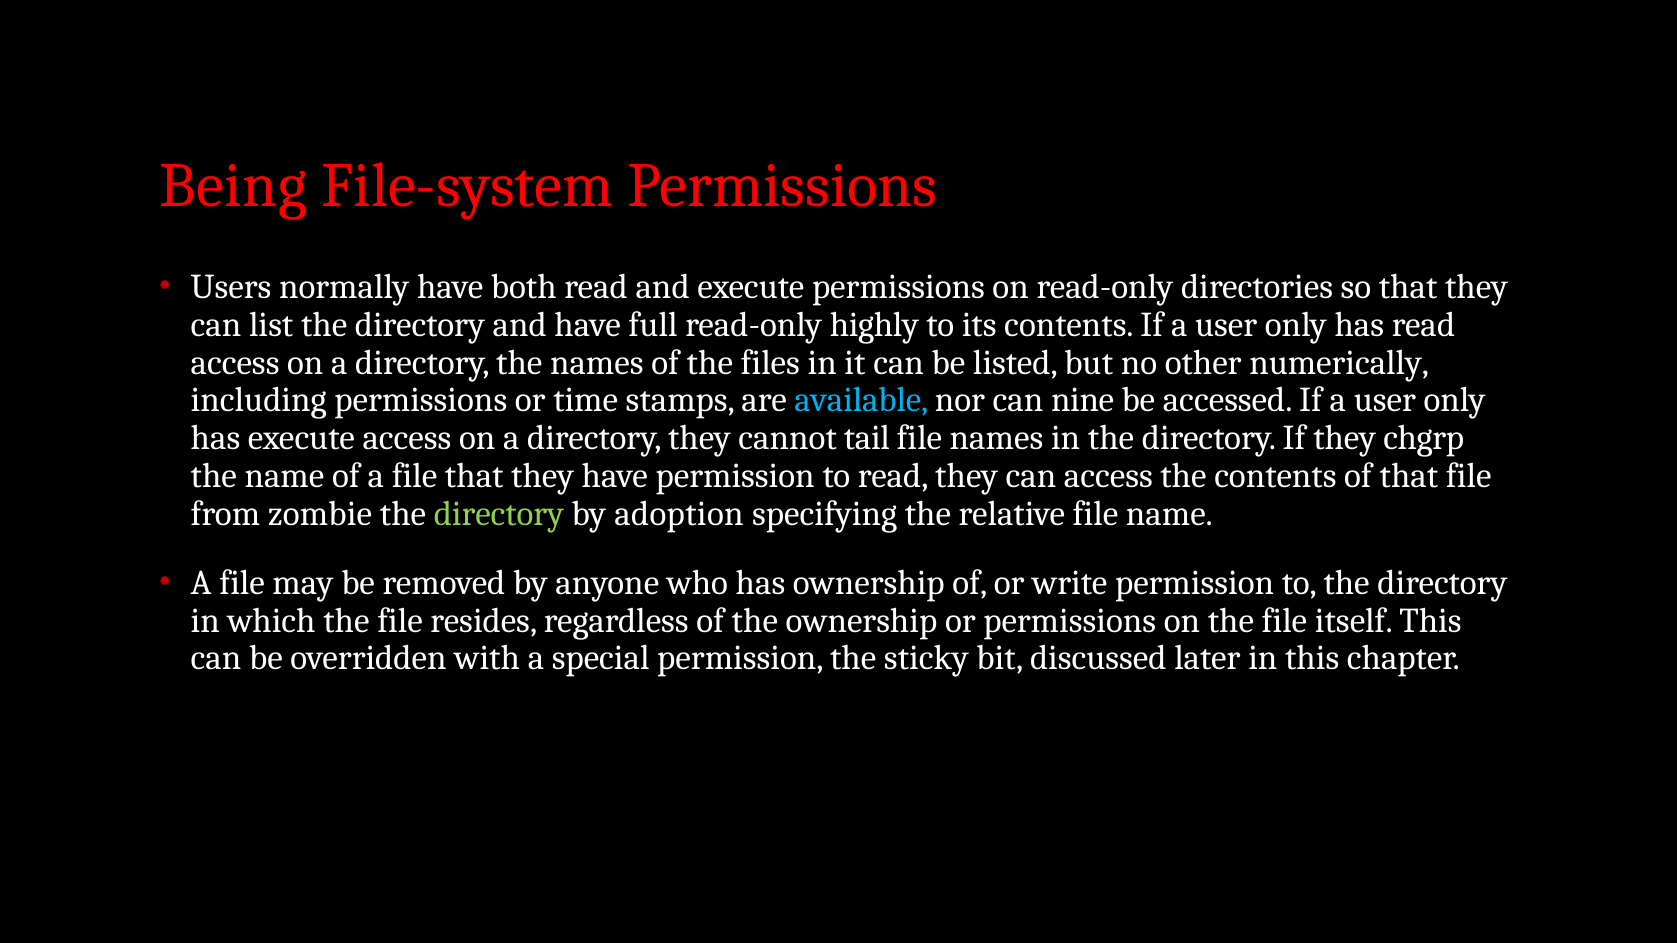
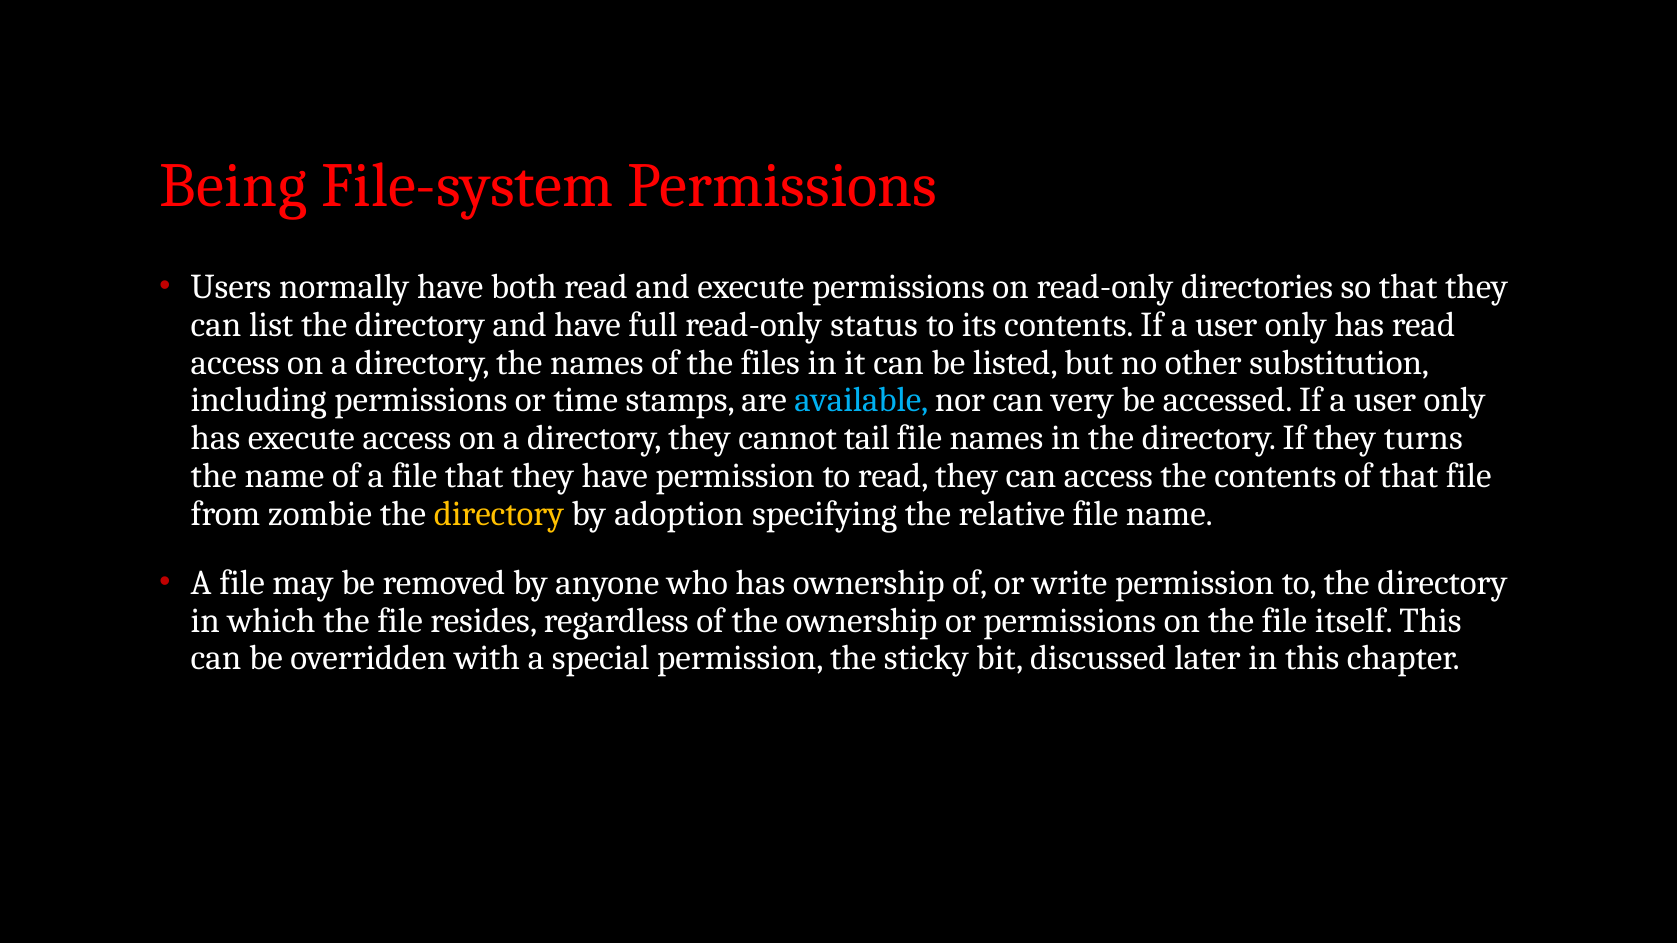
highly: highly -> status
numerically: numerically -> substitution
nine: nine -> very
chgrp: chgrp -> turns
directory at (499, 514) colour: light green -> yellow
